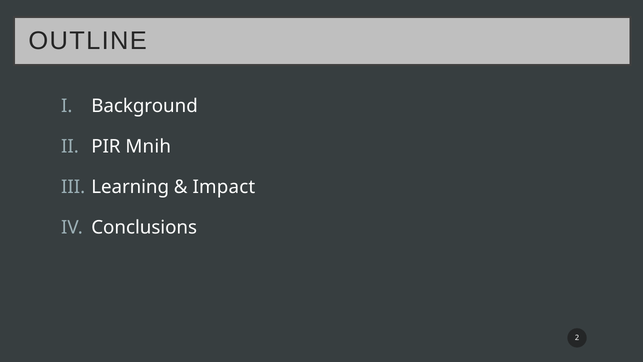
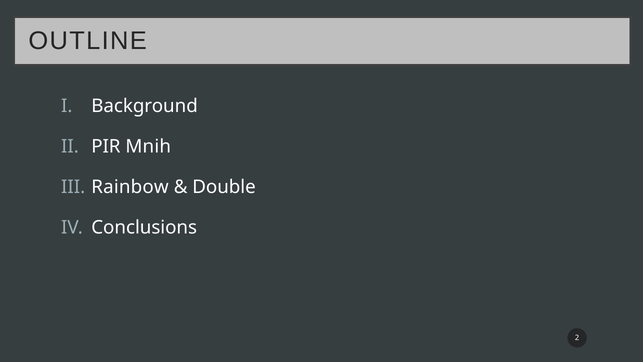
Learning: Learning -> Rainbow
Impact: Impact -> Double
